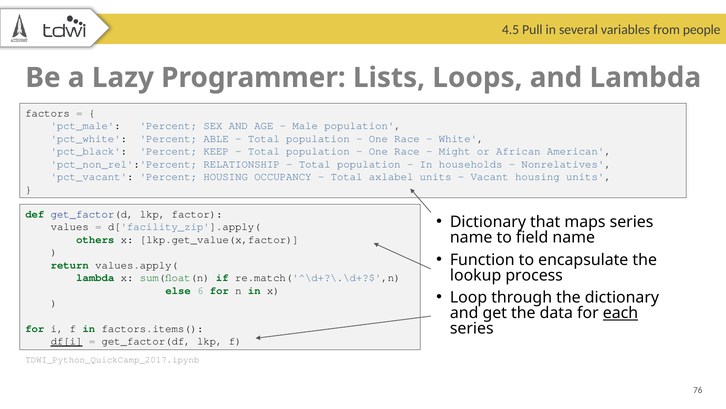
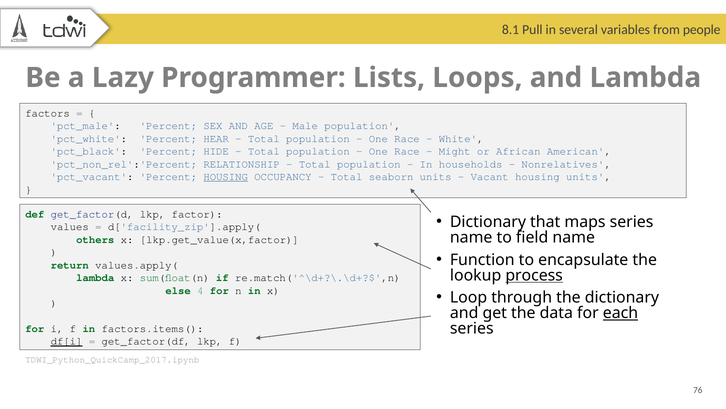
4.5: 4.5 -> 8.1
ABLE: ABLE -> HEAR
KEEP: KEEP -> HIDE
HOUSING at (226, 177) underline: none -> present
axlabel: axlabel -> seaborn
process underline: none -> present
6: 6 -> 4
